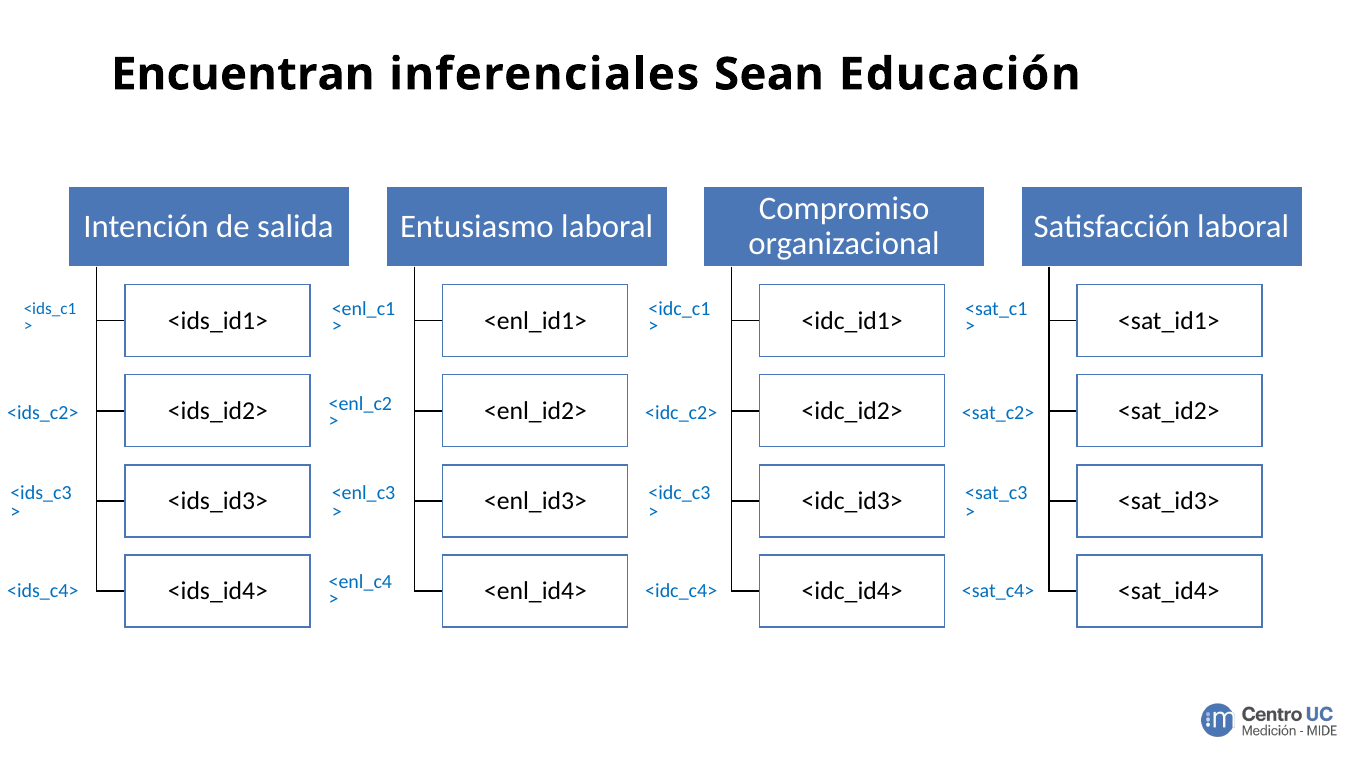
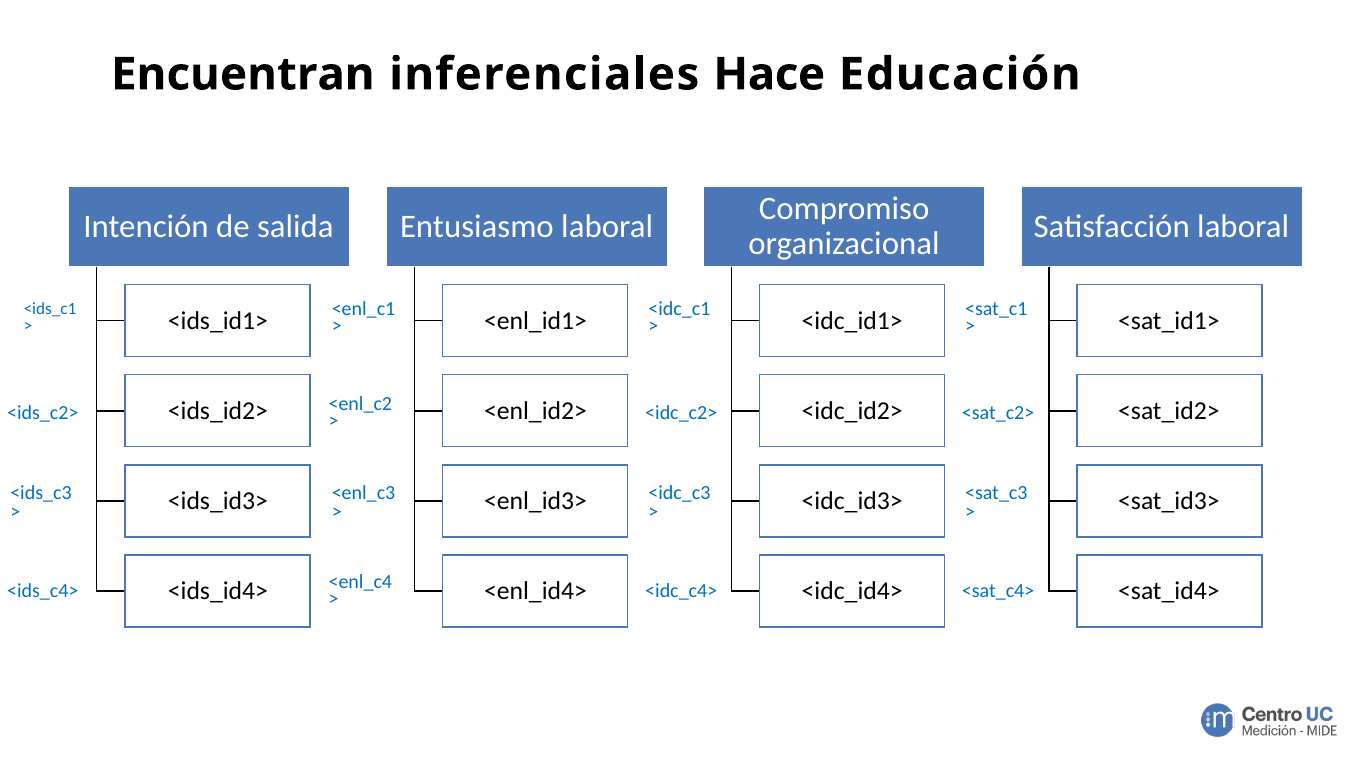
Sean: Sean -> Hace
